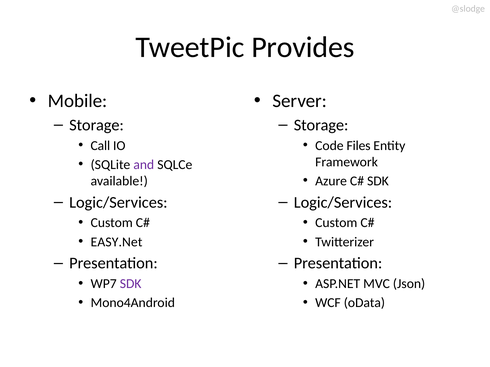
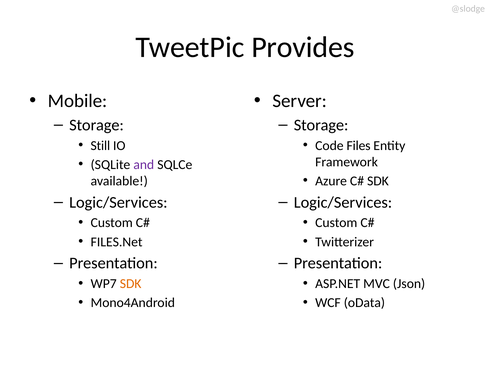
Call: Call -> Still
EASY.Net: EASY.Net -> FILES.Net
SDK at (131, 284) colour: purple -> orange
